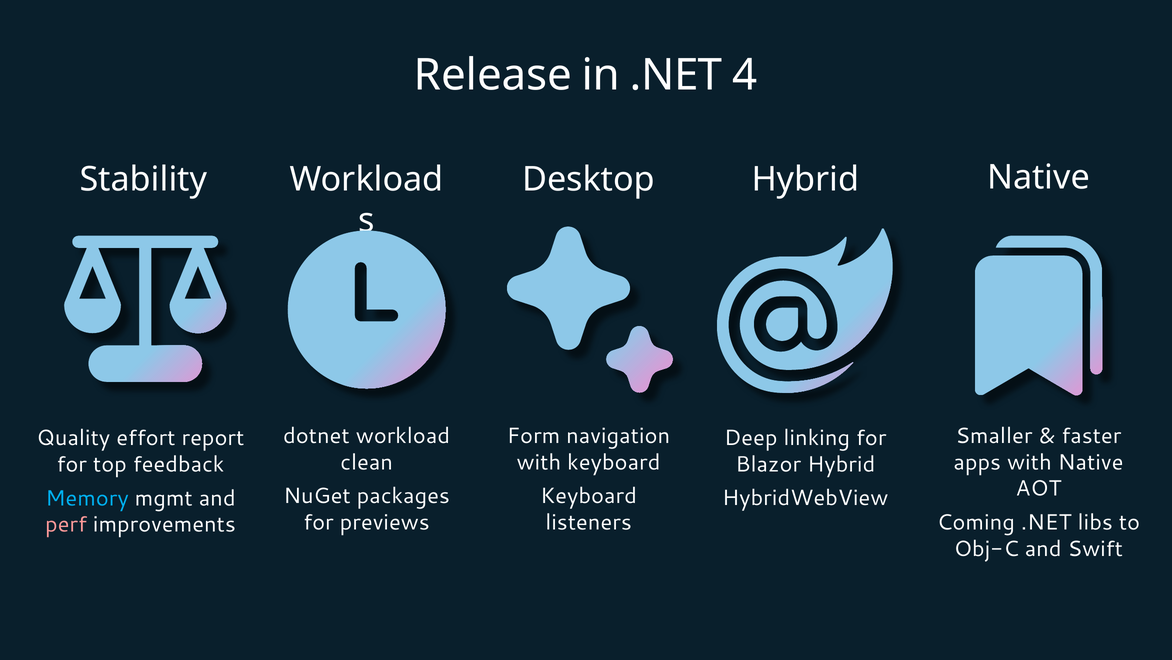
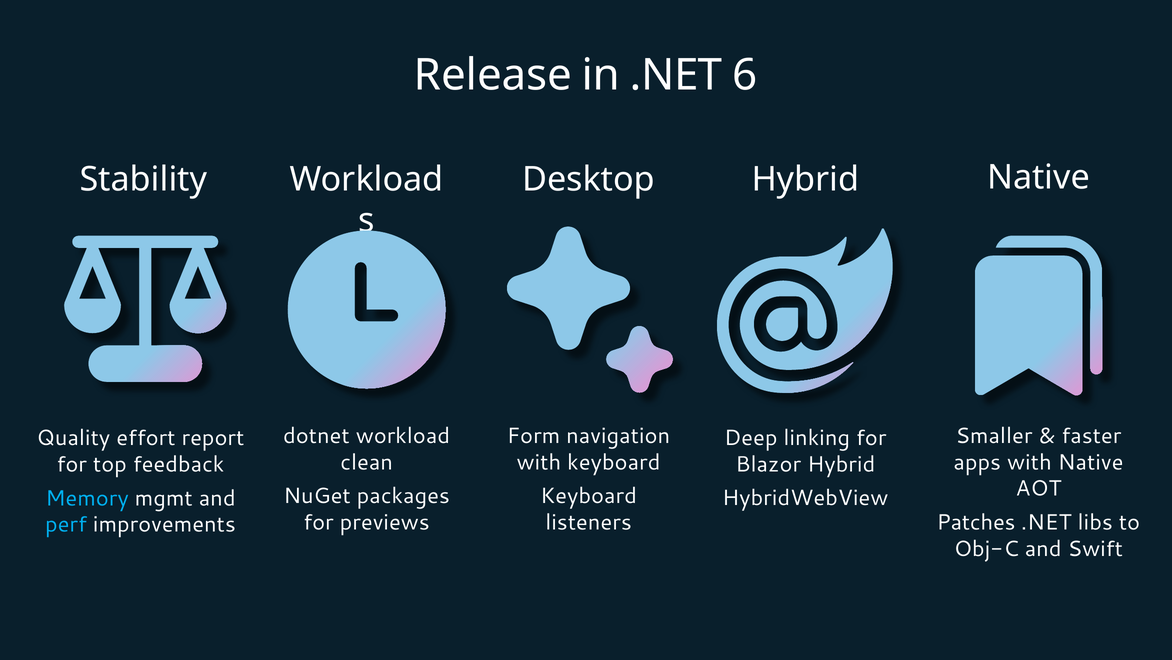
4: 4 -> 6
Coming: Coming -> Patches
perf colour: pink -> light blue
